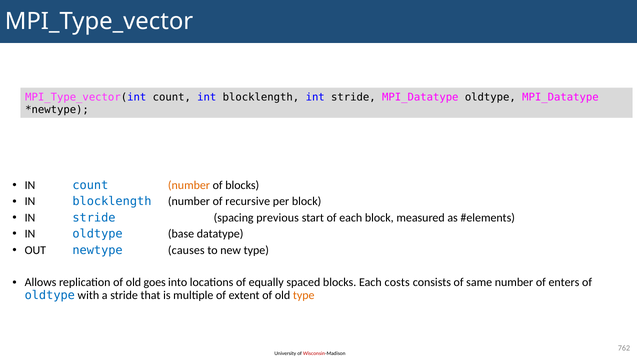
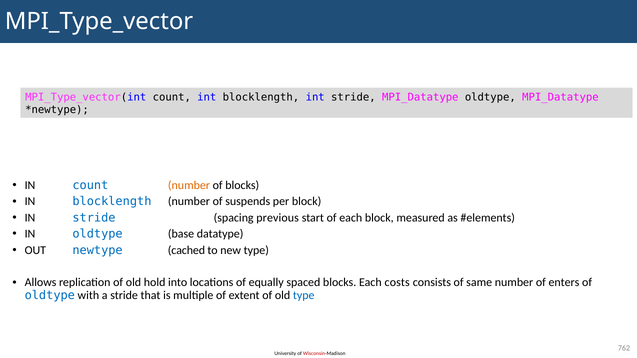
recursive: recursive -> suspends
causes: causes -> cached
goes: goes -> hold
type at (304, 296) colour: orange -> blue
